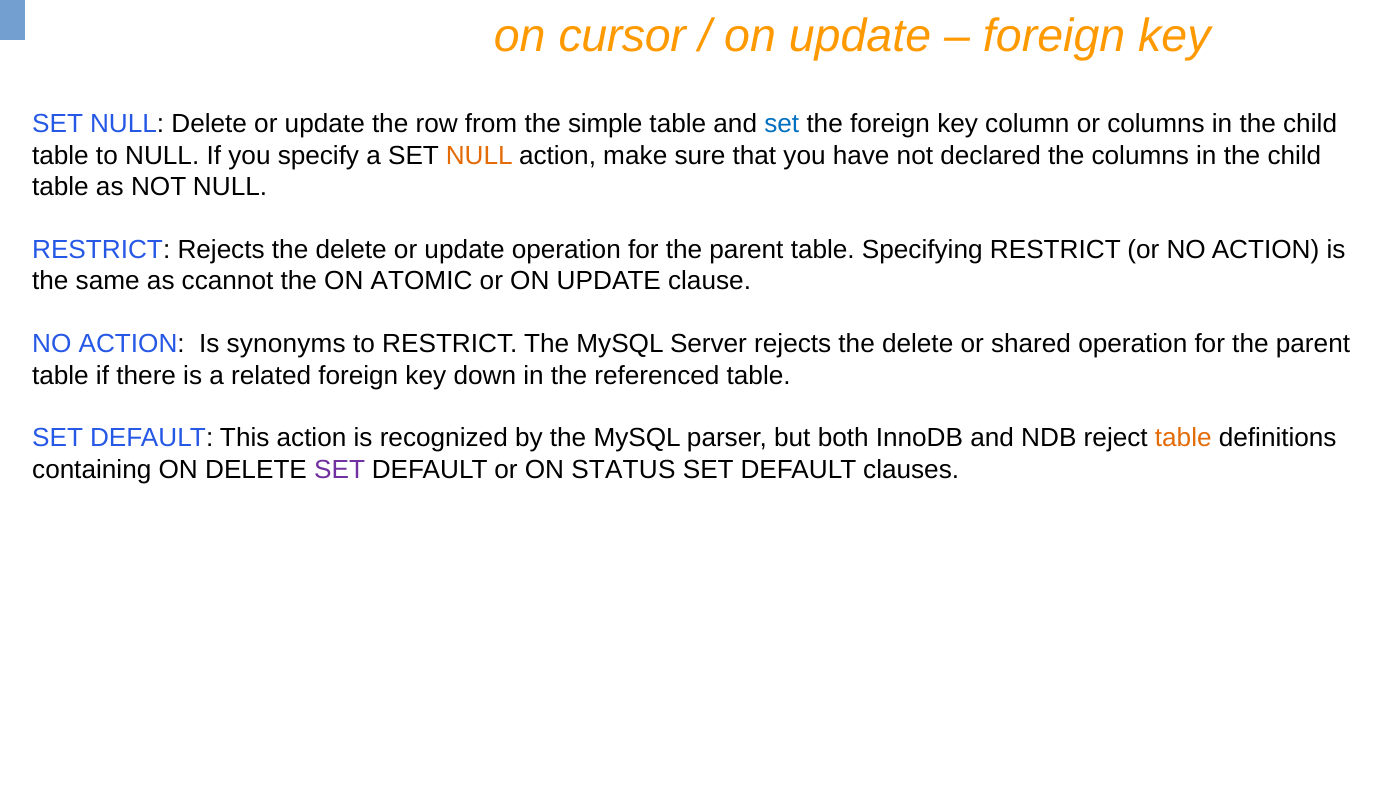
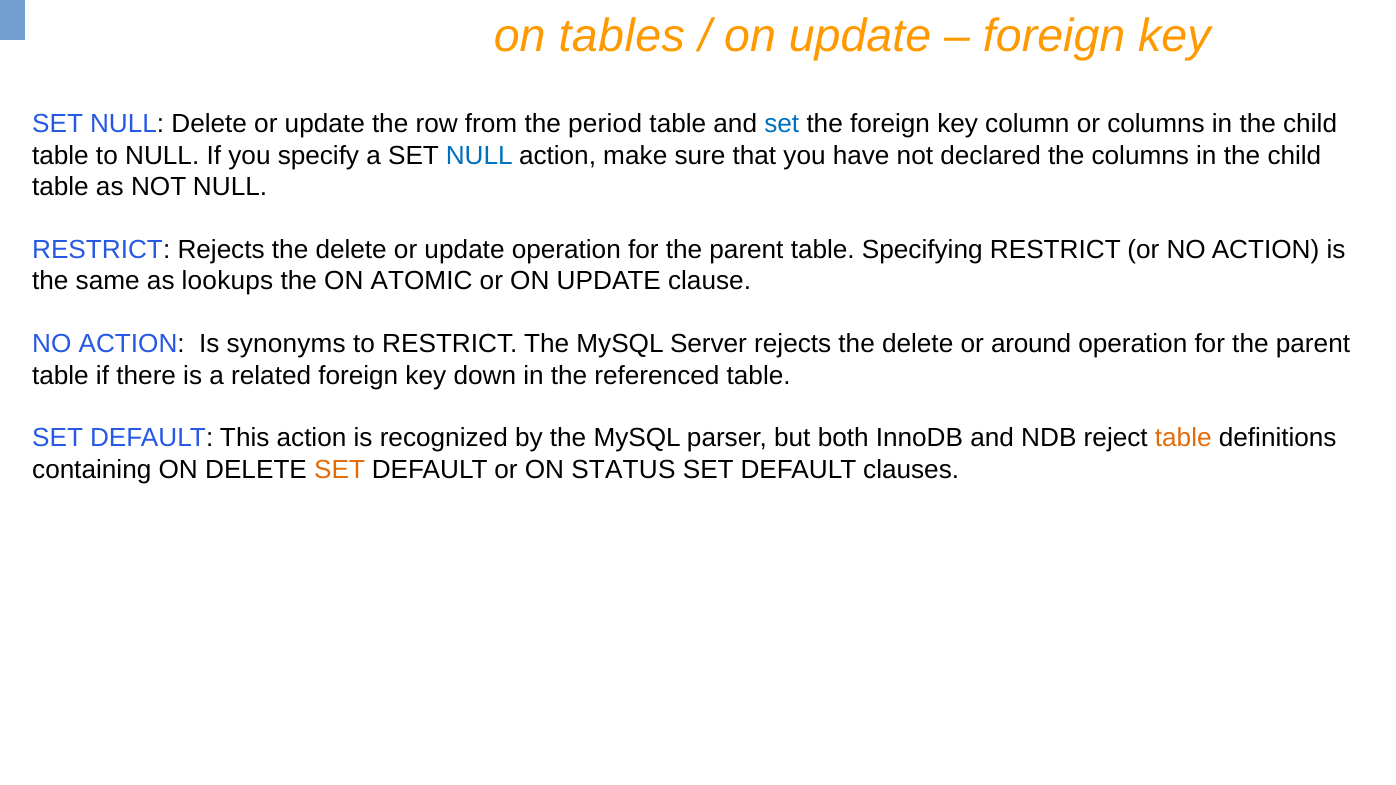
cursor: cursor -> tables
simple: simple -> period
NULL at (479, 156) colour: orange -> blue
ccannot: ccannot -> lookups
shared: shared -> around
SET at (340, 470) colour: purple -> orange
